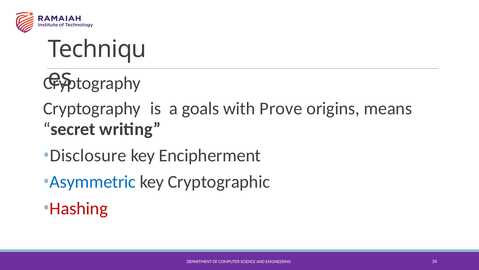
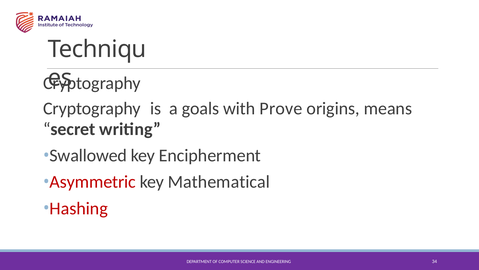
Disclosure: Disclosure -> Swallowed
Asymmetric colour: blue -> red
Cryptographic: Cryptographic -> Mathematical
